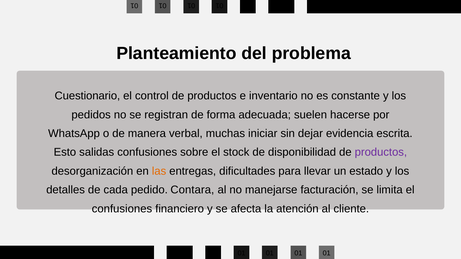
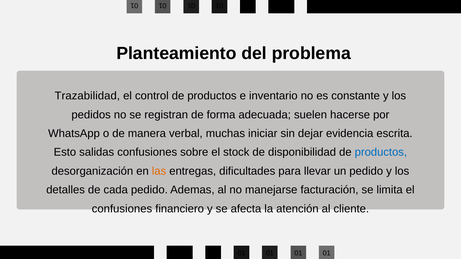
Cuestionario: Cuestionario -> Trazabilidad
productos at (381, 152) colour: purple -> blue
un estado: estado -> pedido
Contara: Contara -> Ademas
